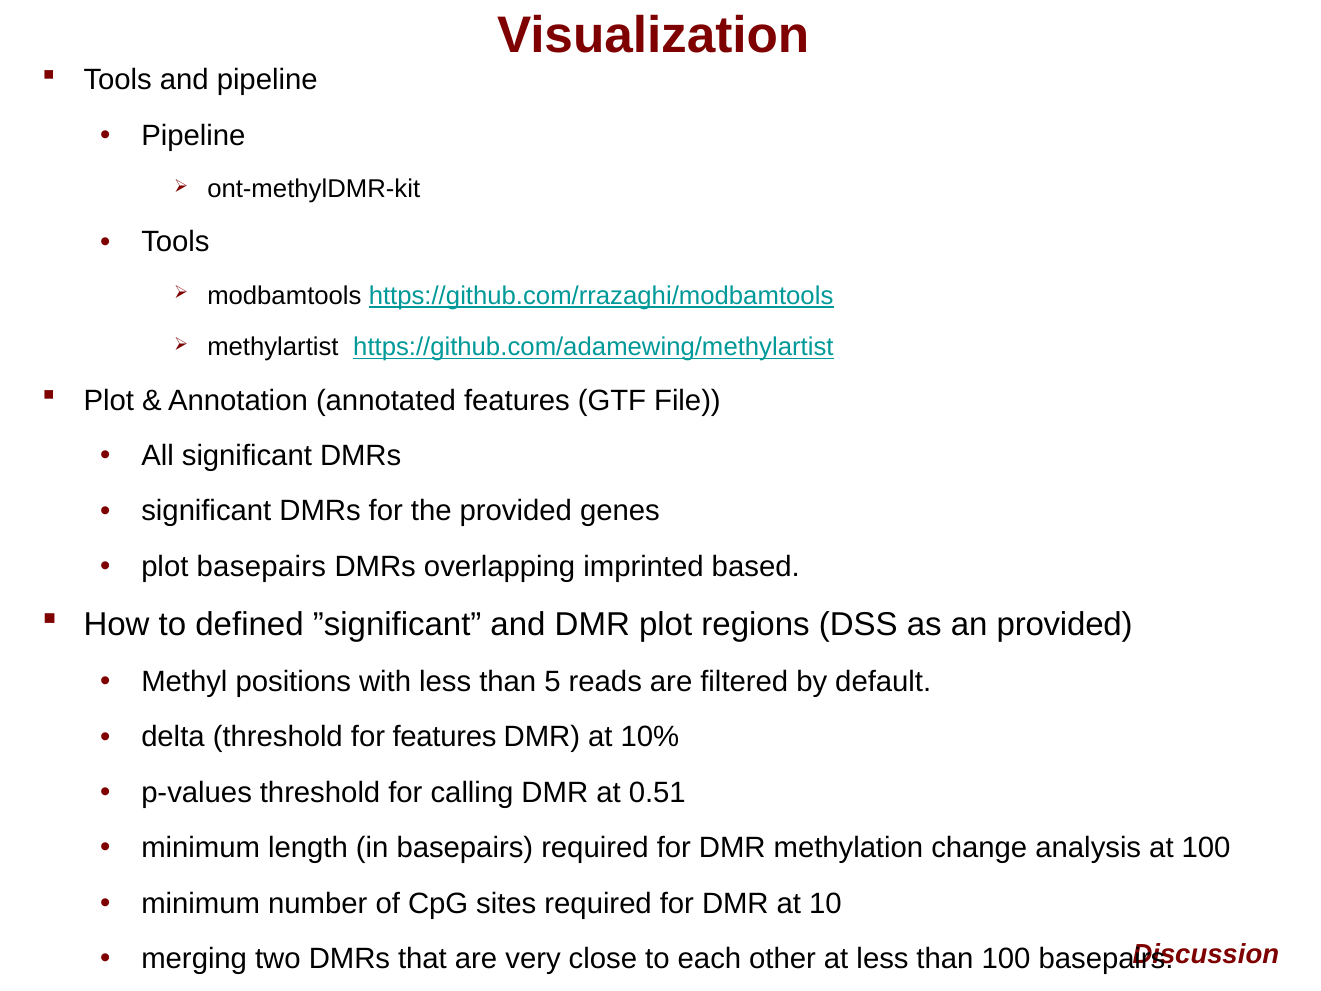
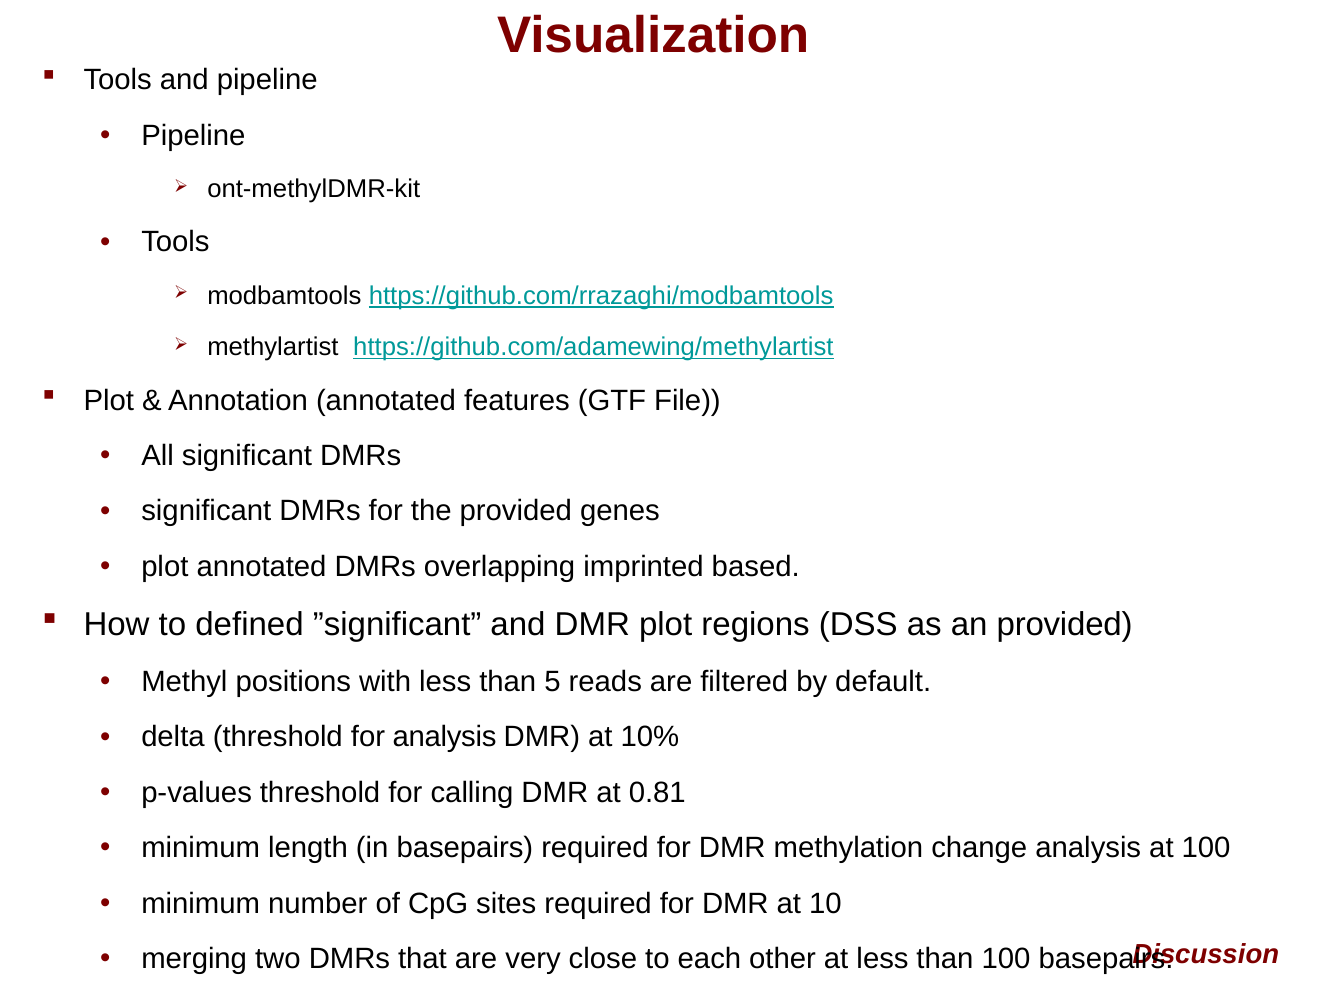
plot basepairs: basepairs -> annotated
for features: features -> analysis
0.51: 0.51 -> 0.81
